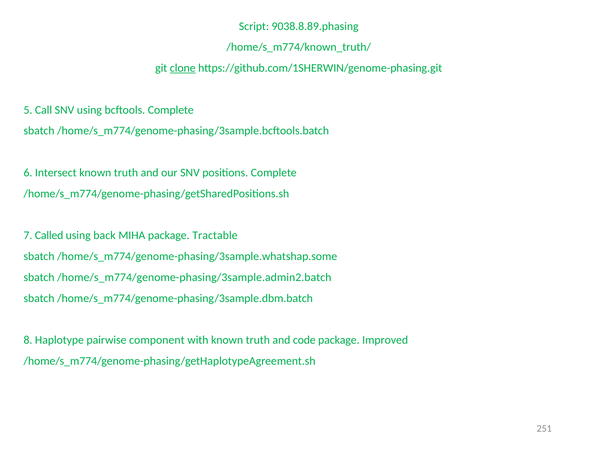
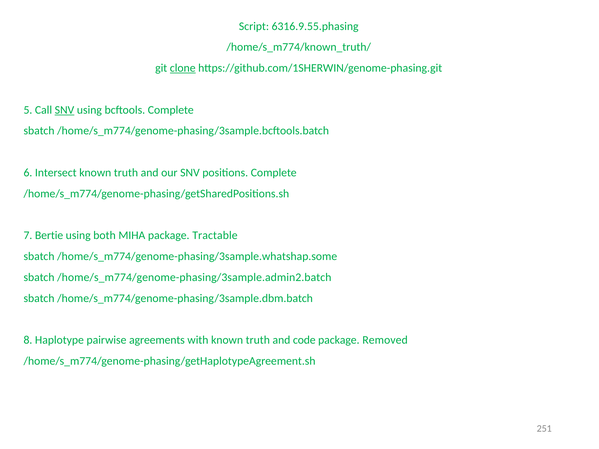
9038.8.89.phasing: 9038.8.89.phasing -> 6316.9.55.phasing
SNV at (64, 110) underline: none -> present
Called: Called -> Bertie
back: back -> both
component: component -> agreements
Improved: Improved -> Removed
